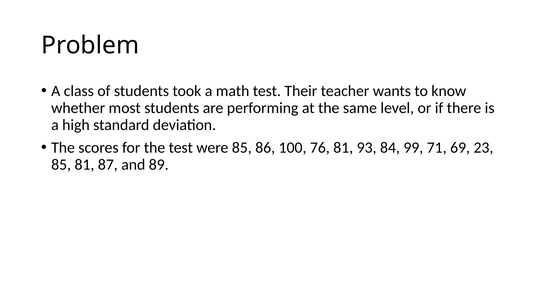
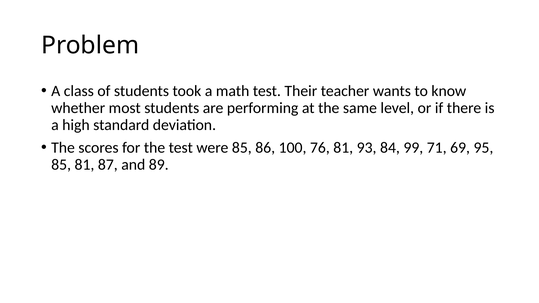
23: 23 -> 95
